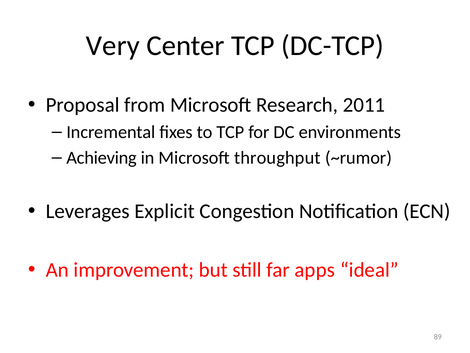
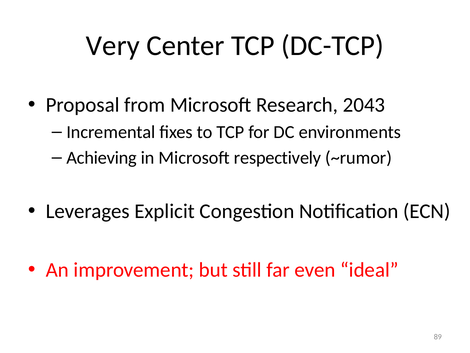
2011: 2011 -> 2043
throughput: throughput -> respectively
apps: apps -> even
